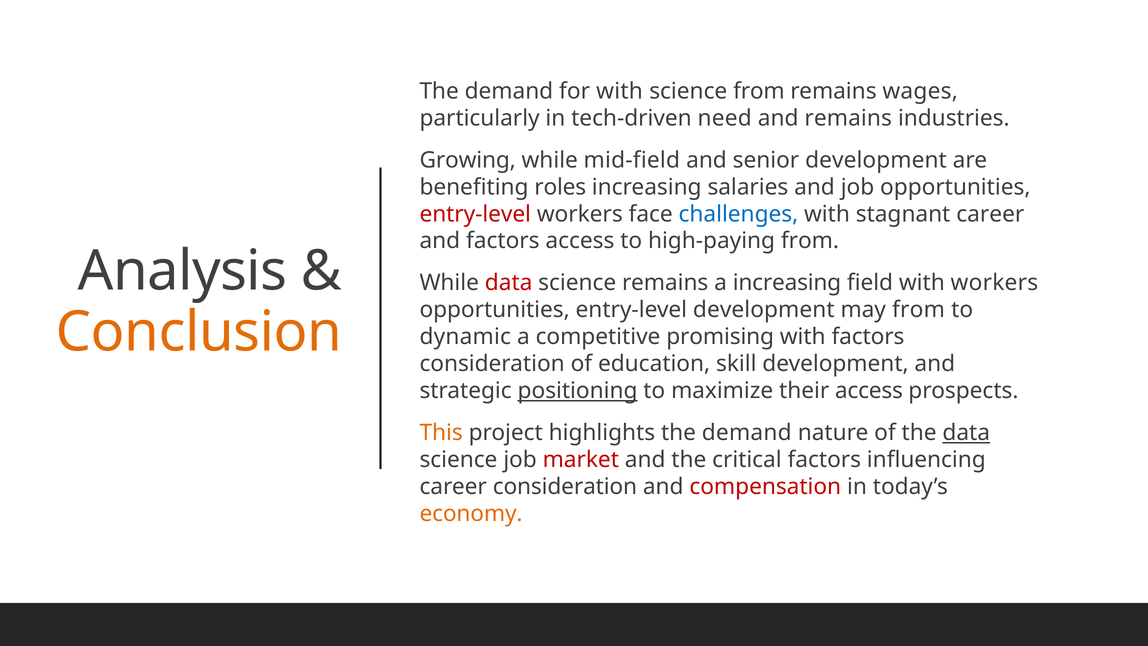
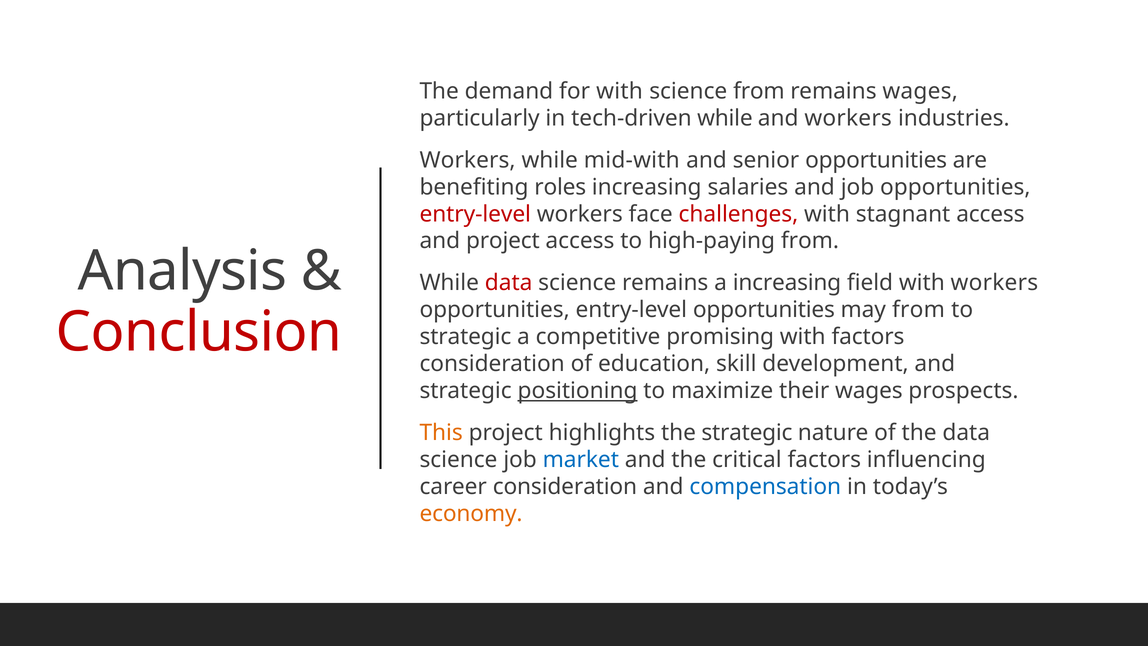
tech-driven need: need -> while
and remains: remains -> workers
Growing at (468, 160): Growing -> Workers
mid-field: mid-field -> mid-with
senior development: development -> opportunities
challenges colour: blue -> red
stagnant career: career -> access
and factors: factors -> project
entry-level development: development -> opportunities
Conclusion colour: orange -> red
dynamic at (465, 337): dynamic -> strategic
their access: access -> wages
highlights the demand: demand -> strategic
data at (966, 433) underline: present -> none
market colour: red -> blue
compensation colour: red -> blue
